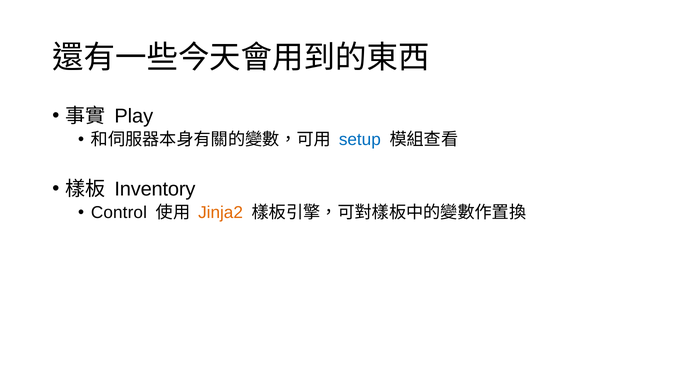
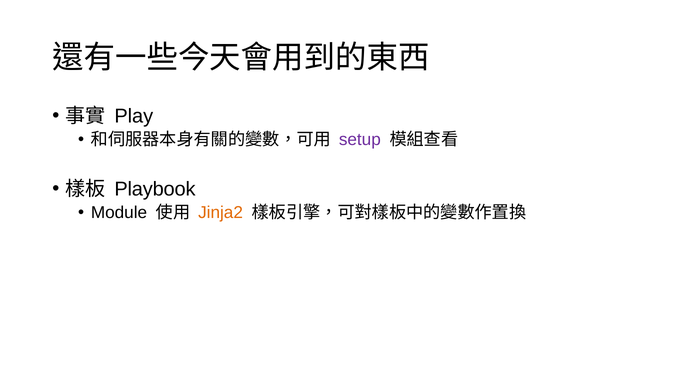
setup colour: blue -> purple
Inventory: Inventory -> Playbook
Control: Control -> Module
